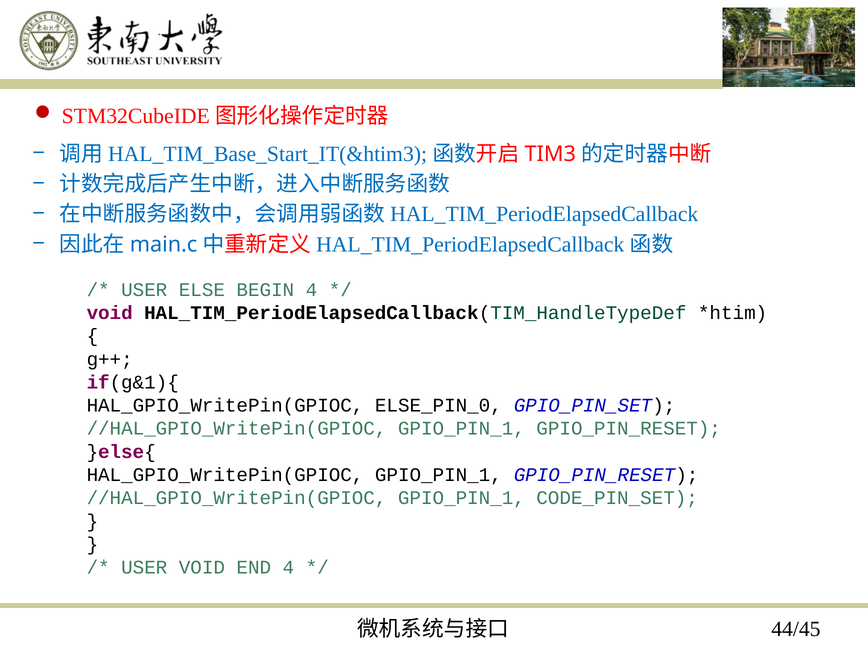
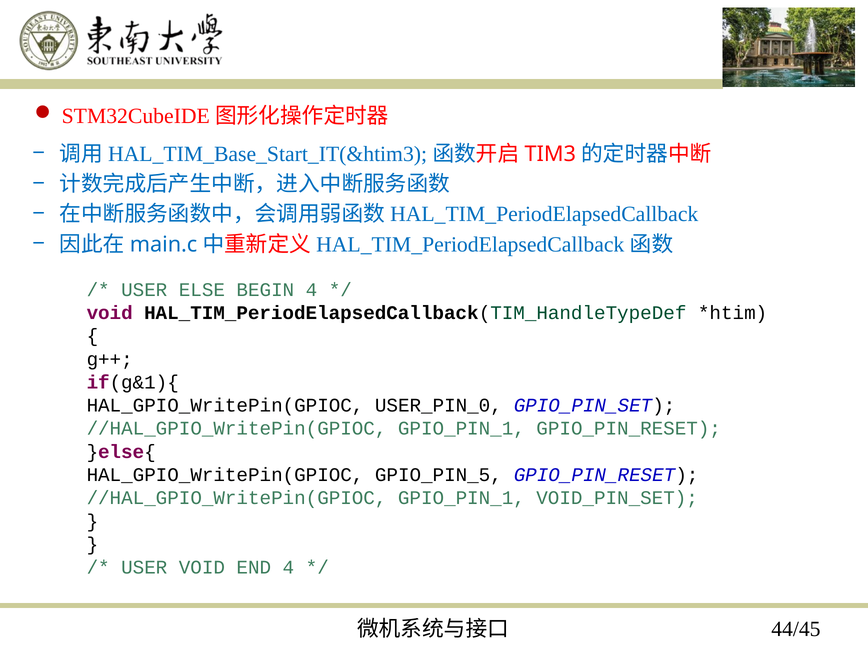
ELSE_PIN_0: ELSE_PIN_0 -> USER_PIN_0
HAL_GPIO_WritePin(GPIOC GPIO_PIN_1: GPIO_PIN_1 -> GPIO_PIN_5
CODE_PIN_SET: CODE_PIN_SET -> VOID_PIN_SET
